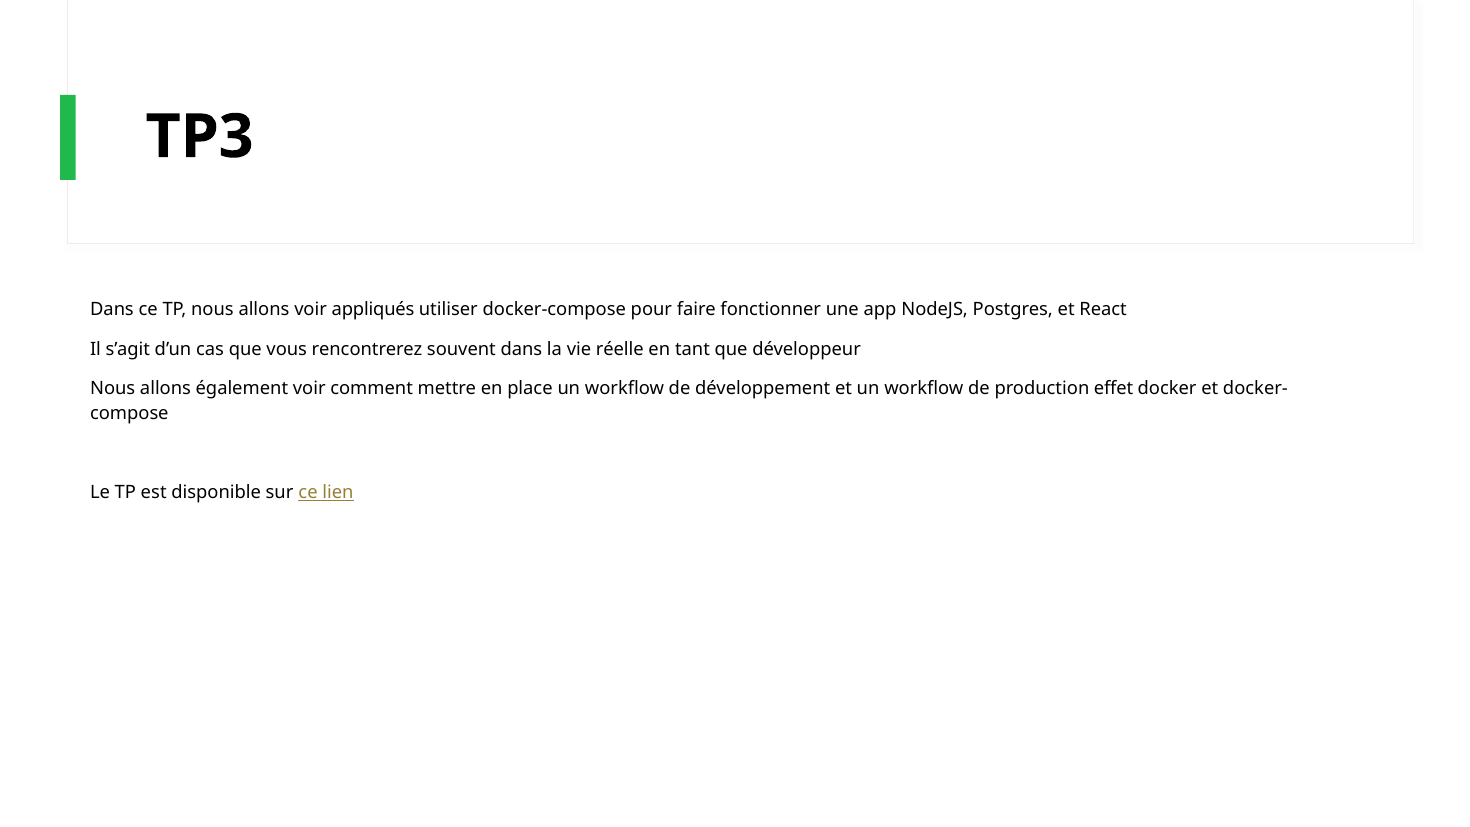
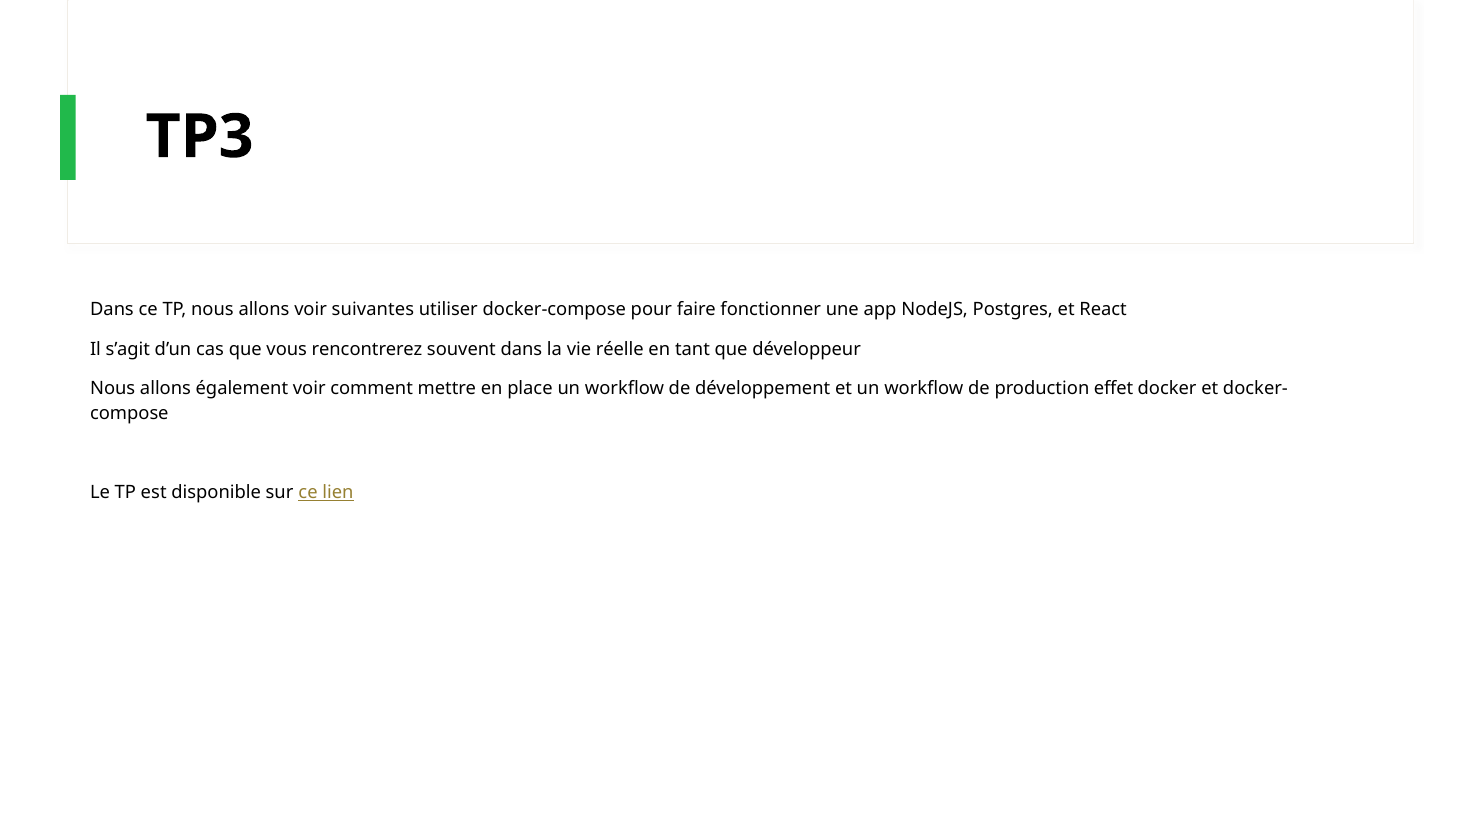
appliqués: appliqués -> suivantes
